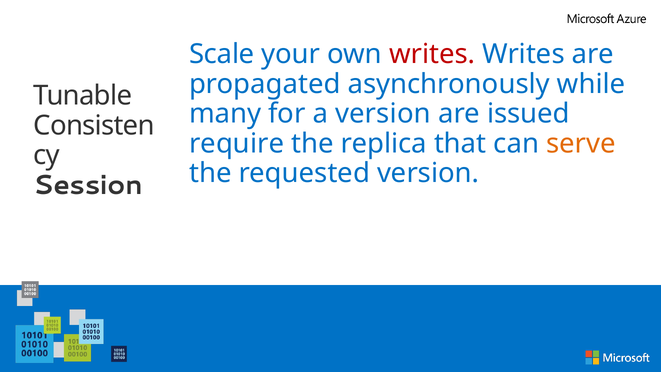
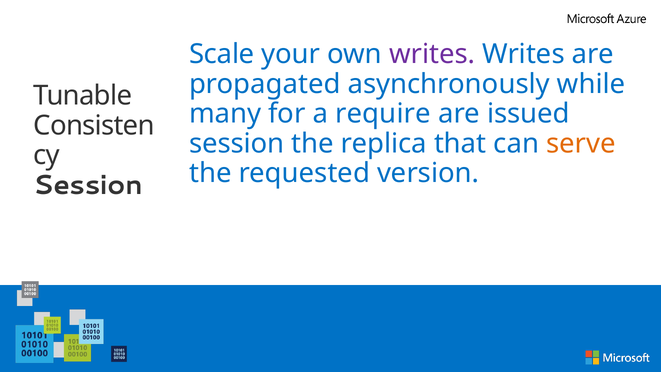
writes at (432, 54) colour: red -> purple
a version: version -> require
require at (237, 144): require -> session
